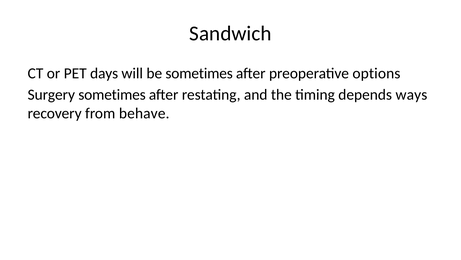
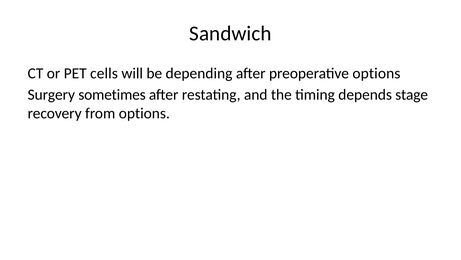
days: days -> cells
be sometimes: sometimes -> depending
ways: ways -> stage
from behave: behave -> options
